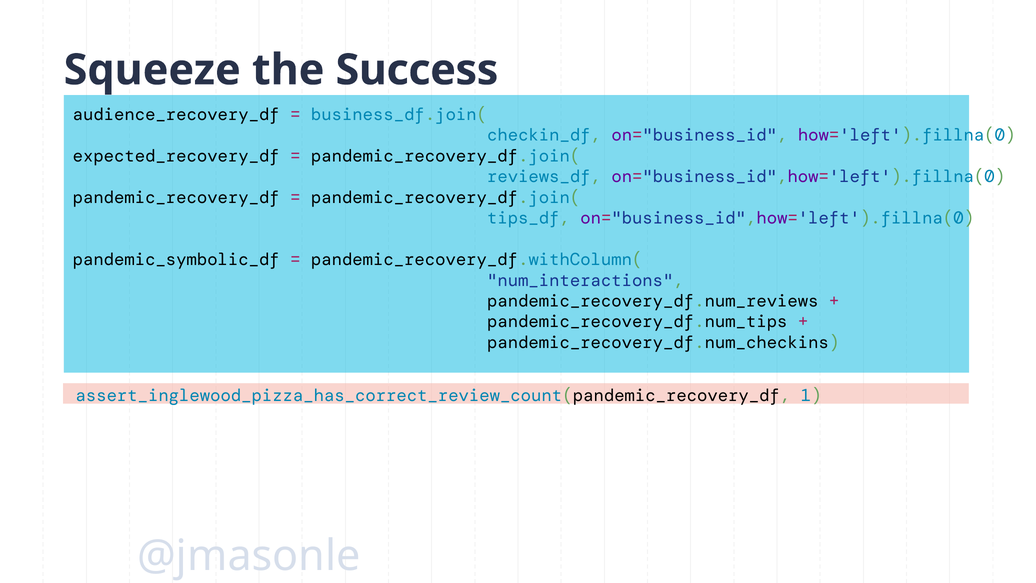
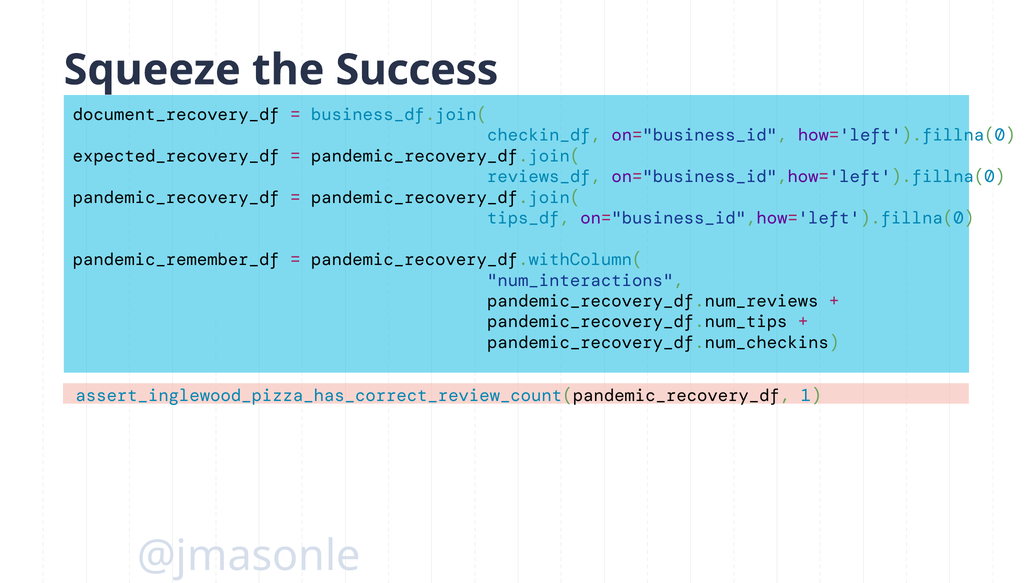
audience_recovery_df: audience_recovery_df -> document_recovery_df
pandemic_symbolic_df: pandemic_symbolic_df -> pandemic_remember_df
